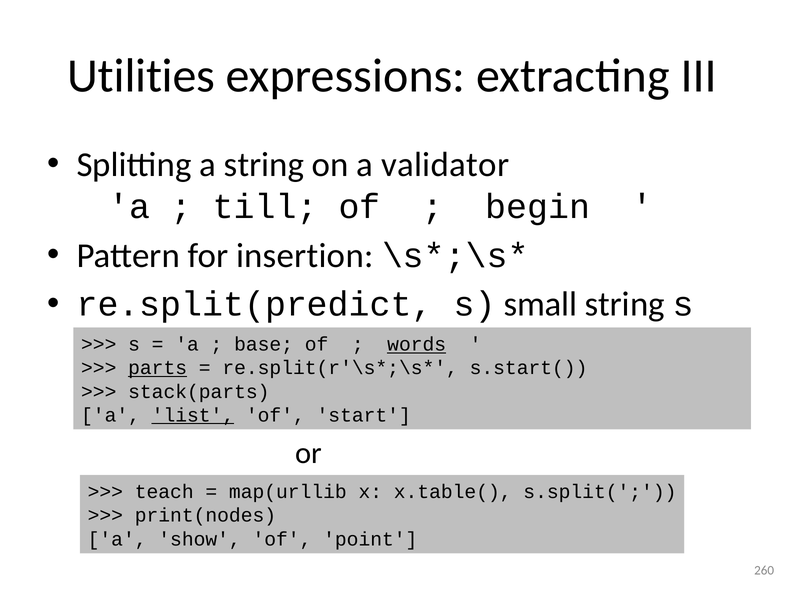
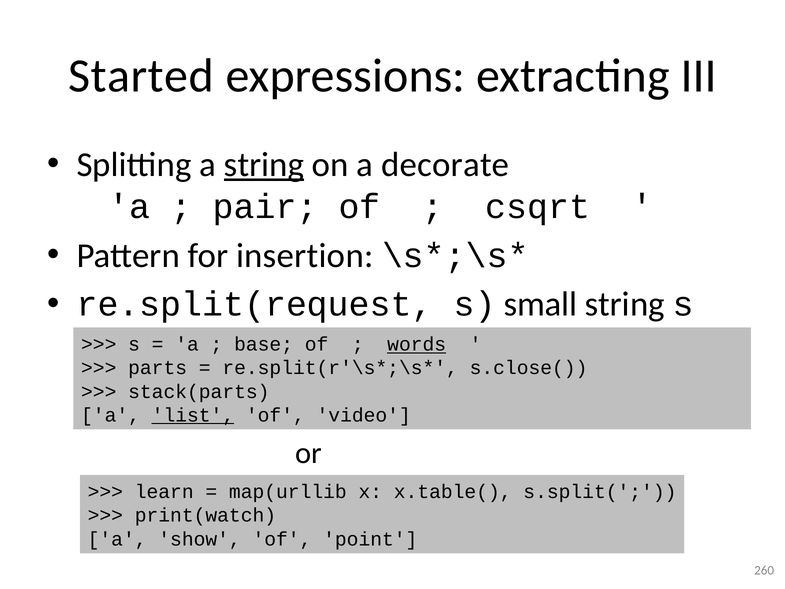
Utilities: Utilities -> Started
string at (264, 165) underline: none -> present
validator: validator -> decorate
till: till -> pair
begin: begin -> csqrt
re.split(predict: re.split(predict -> re.split(request
parts underline: present -> none
s.start(: s.start( -> s.close(
start: start -> video
teach: teach -> learn
print(nodes: print(nodes -> print(watch
